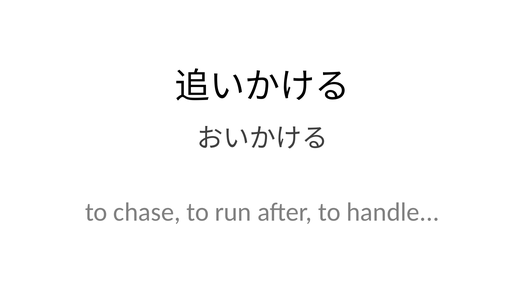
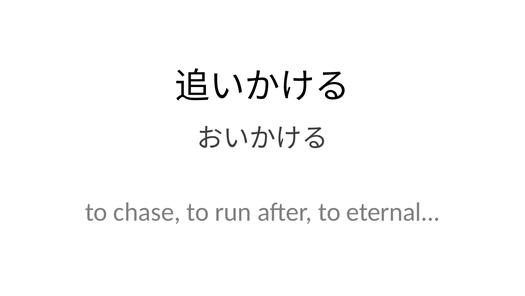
handle: handle -> eternal
